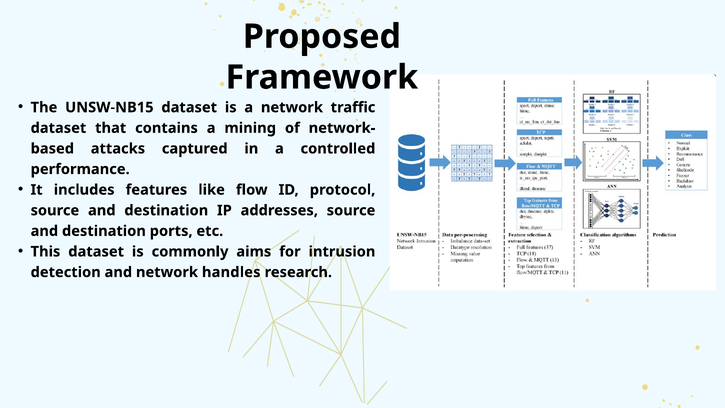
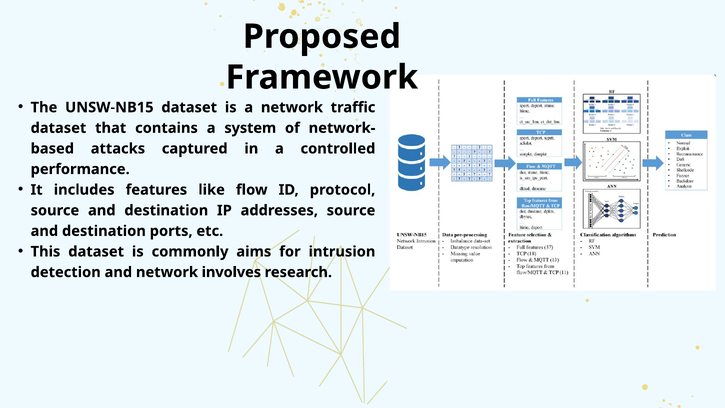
mining: mining -> system
handles: handles -> involves
